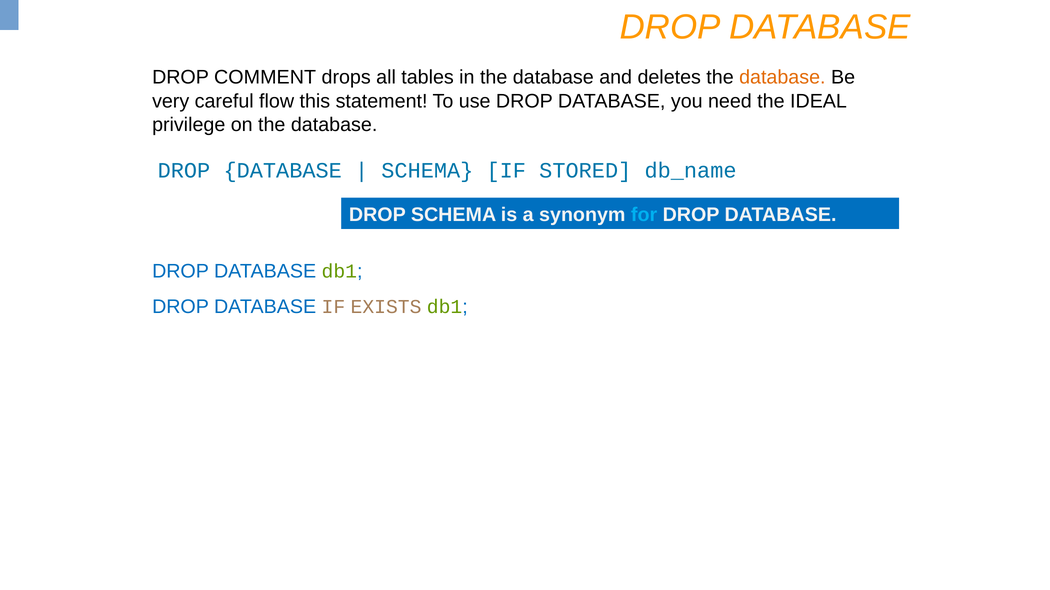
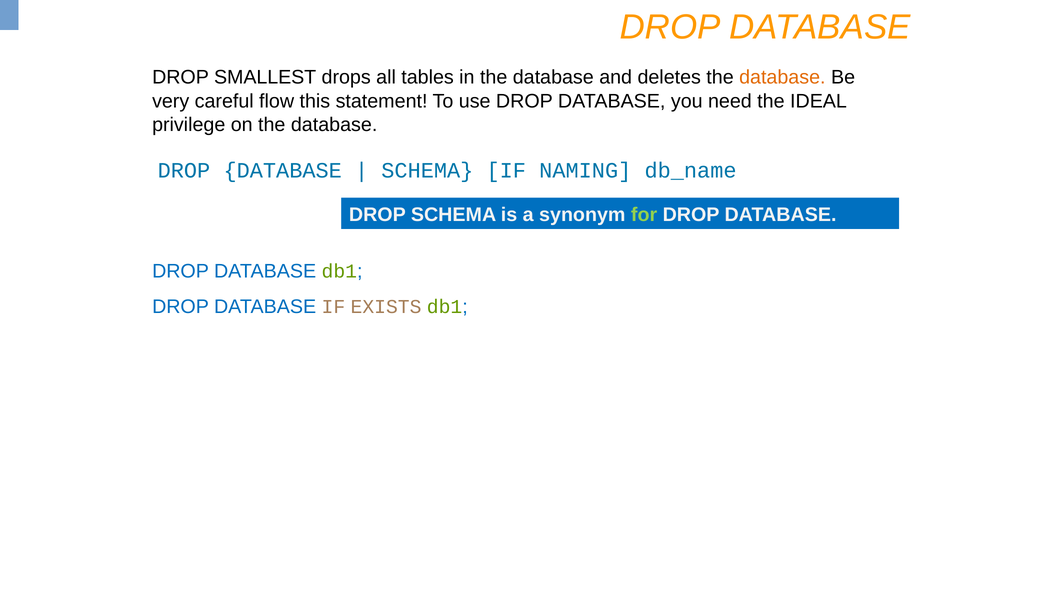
COMMENT: COMMENT -> SMALLEST
STORED: STORED -> NAMING
for colour: light blue -> light green
